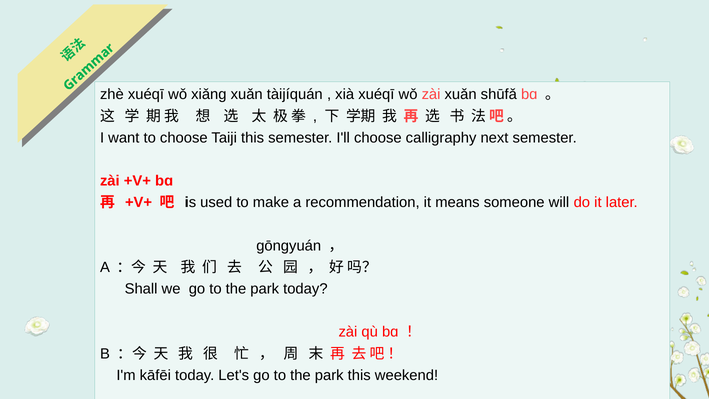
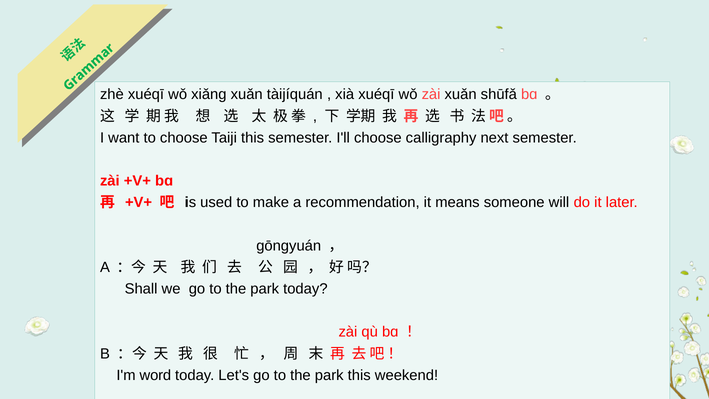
kāfēi: kāfēi -> word
